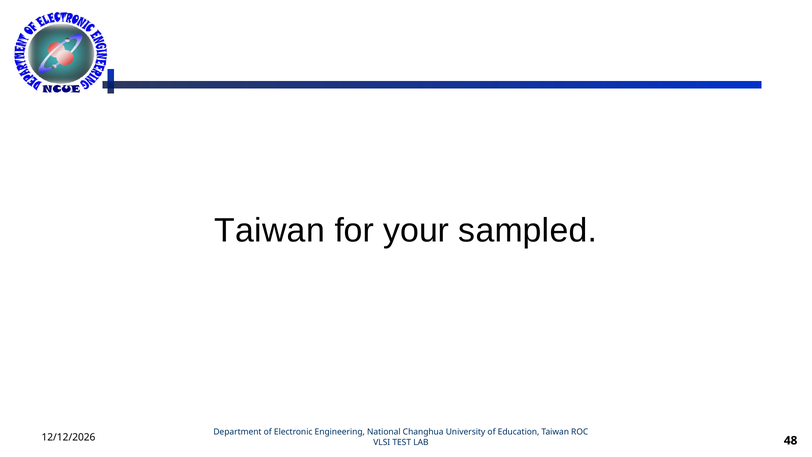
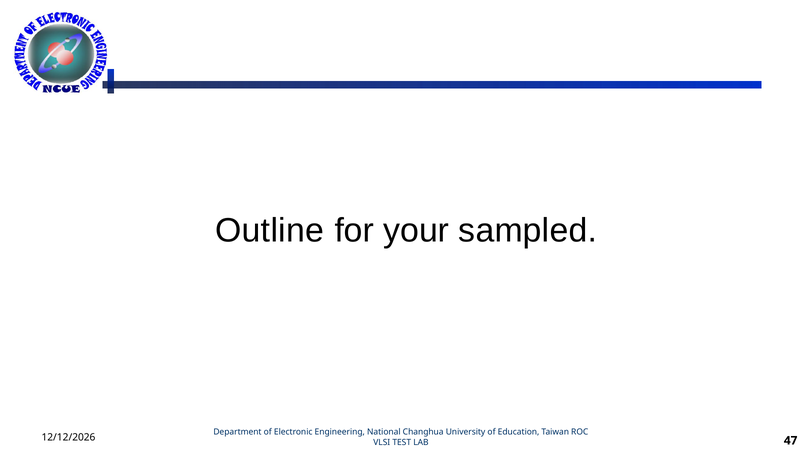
Taiwan at (270, 230): Taiwan -> Outline
48: 48 -> 47
